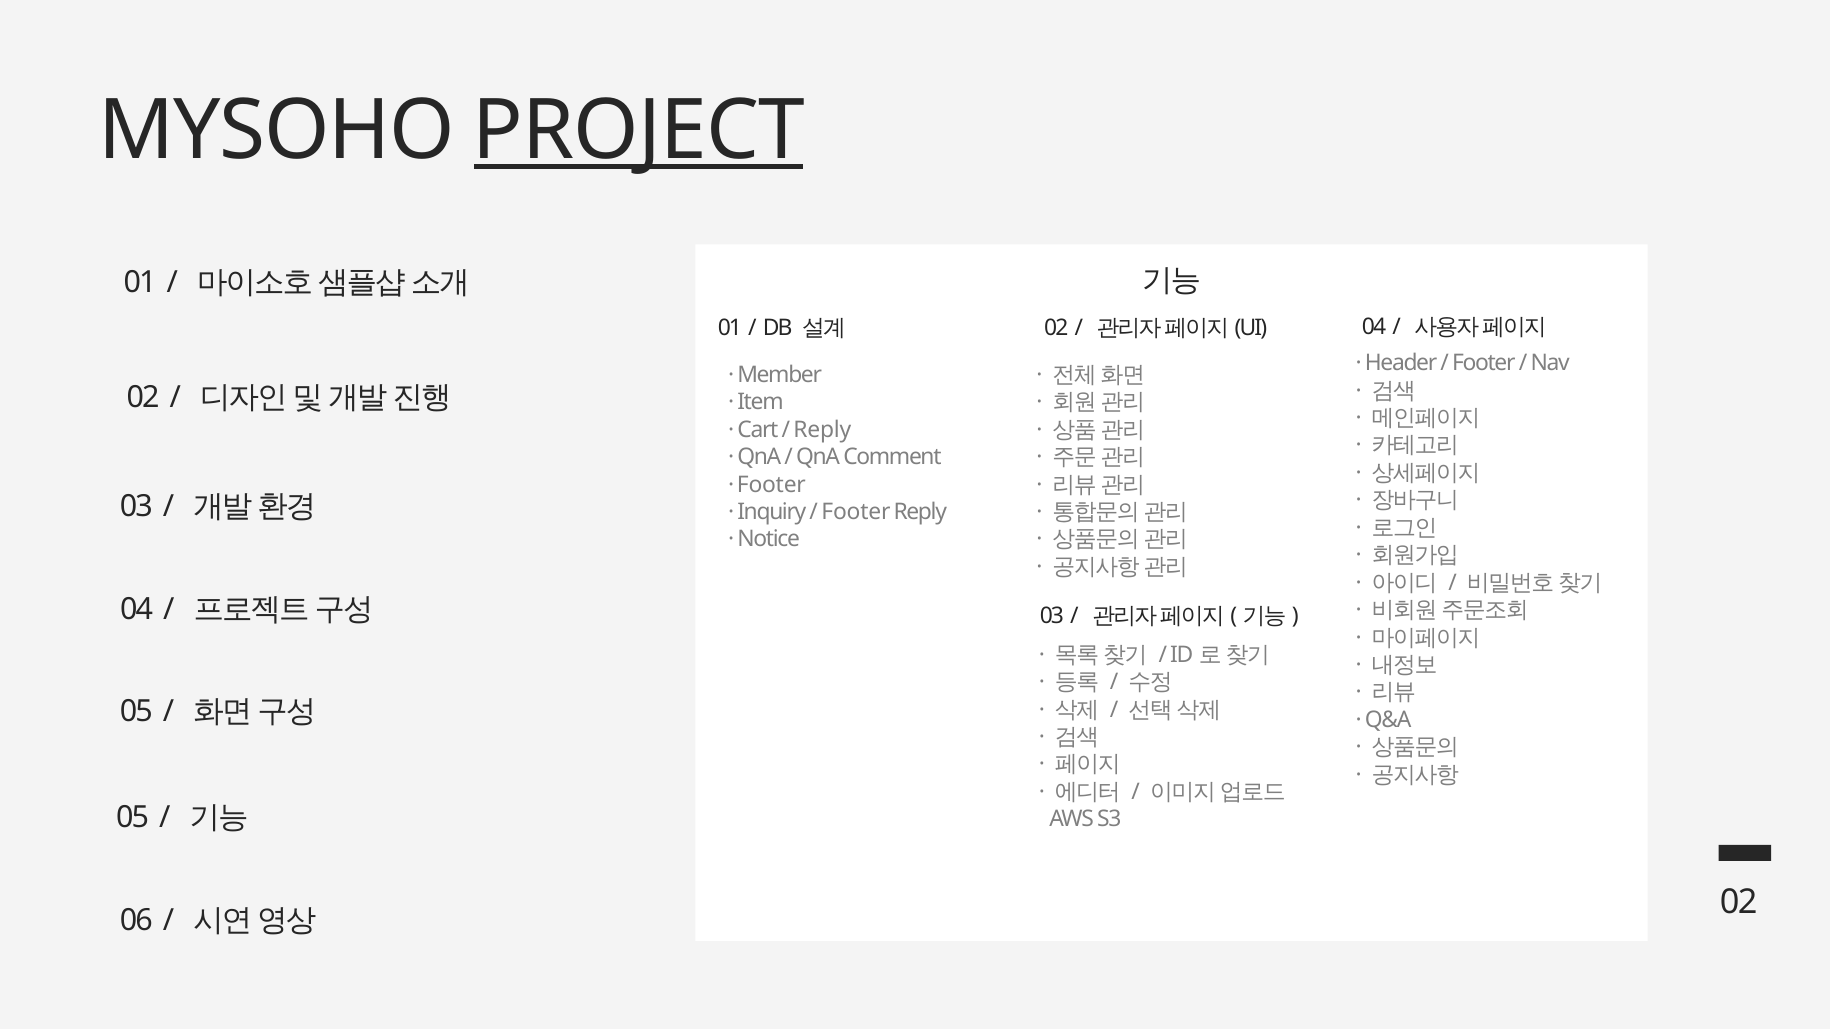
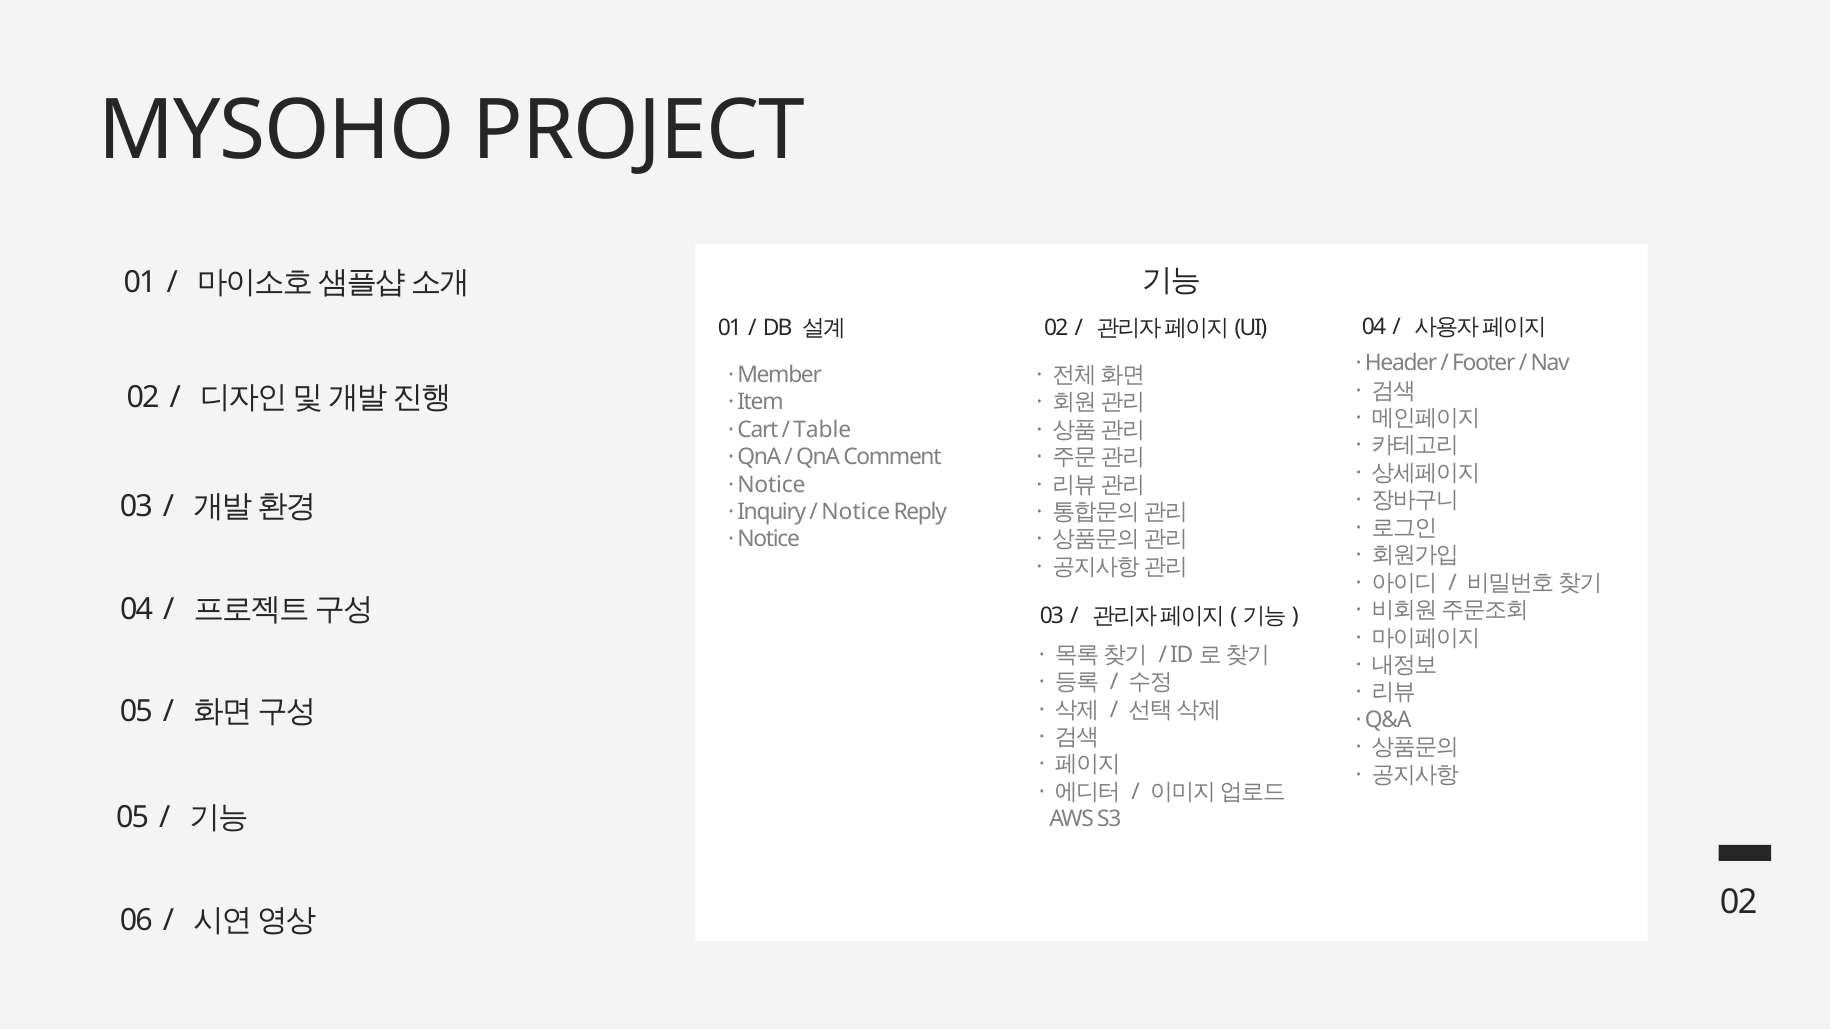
PROJECT underline: present -> none
Reply at (822, 430): Reply -> Table
Footer at (771, 485): Footer -> Notice
Footer at (856, 512): Footer -> Notice
